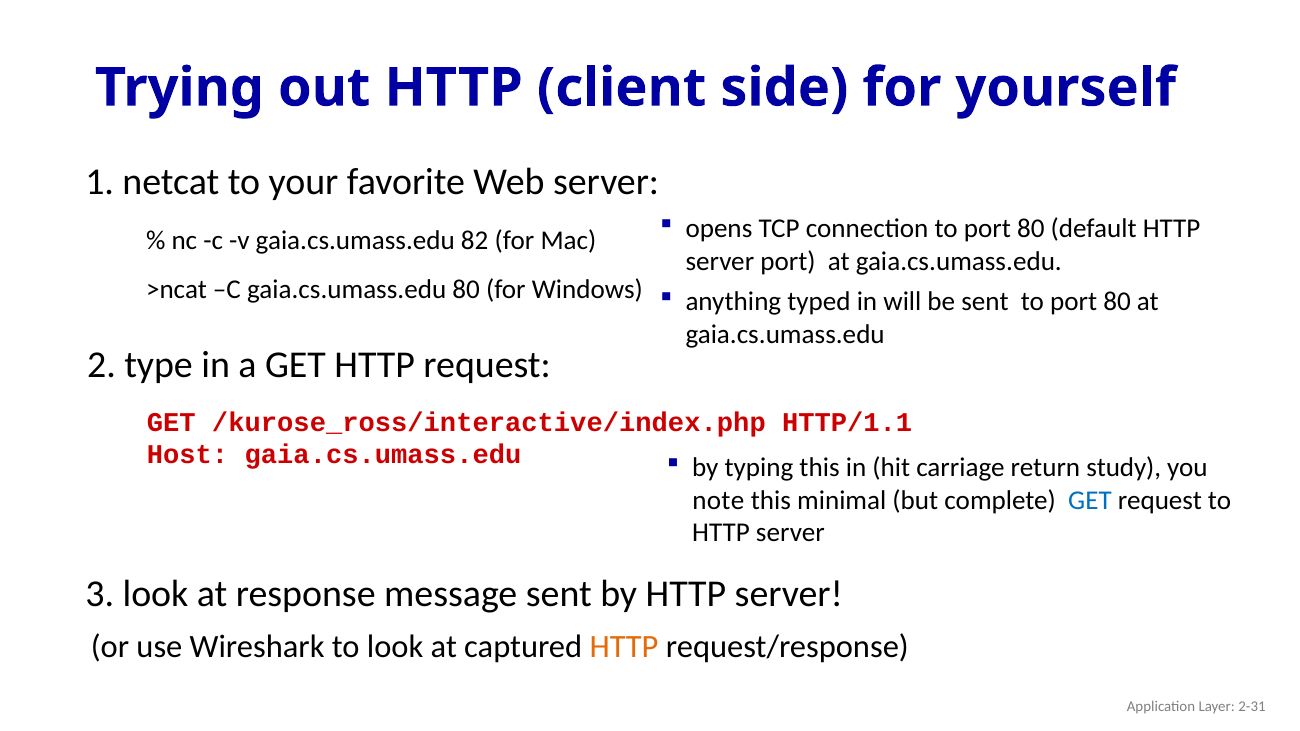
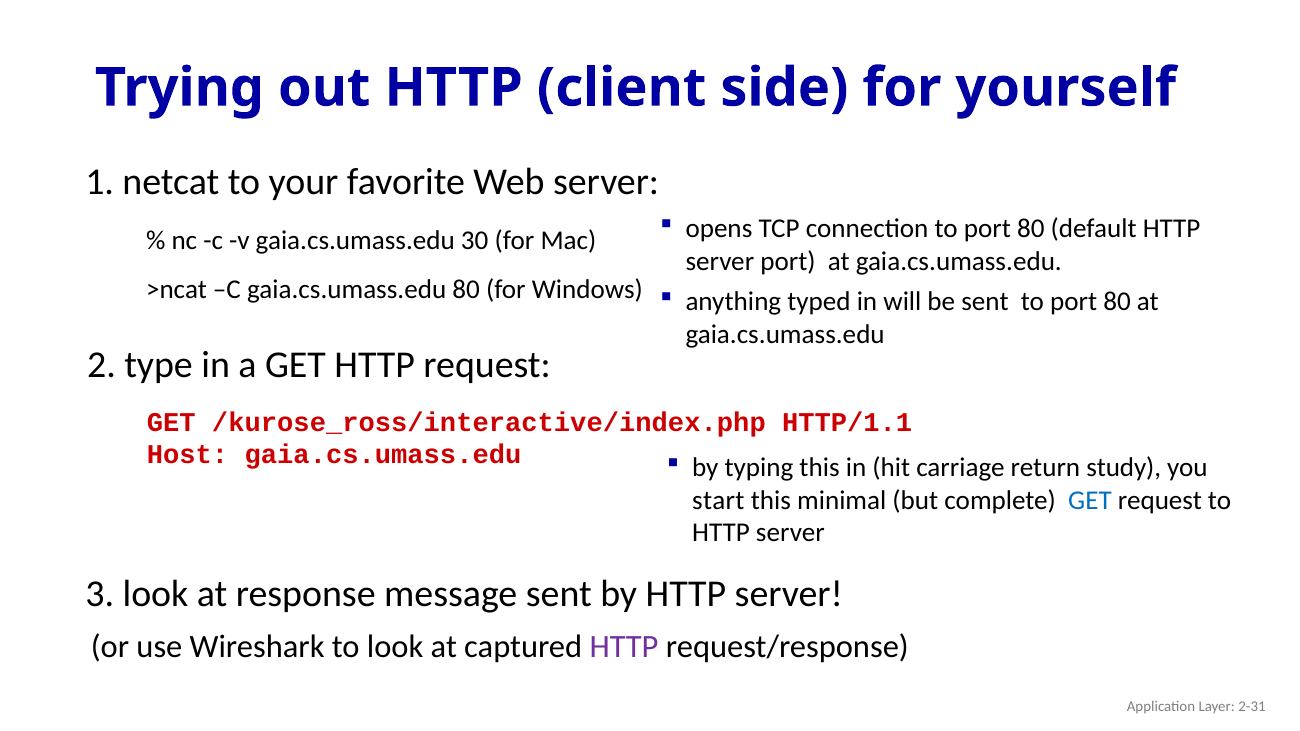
82: 82 -> 30
note: note -> start
HTTP at (624, 647) colour: orange -> purple
